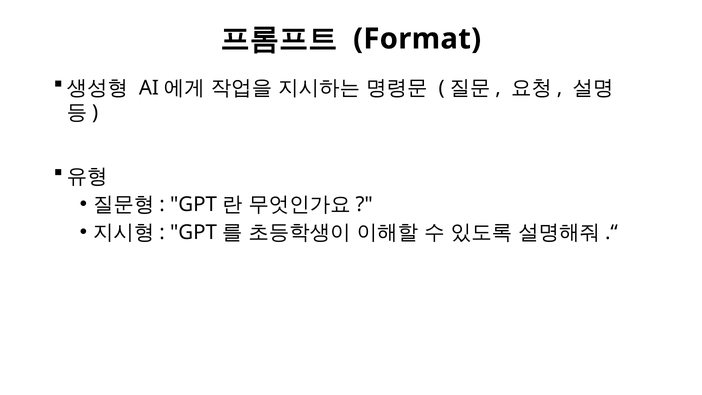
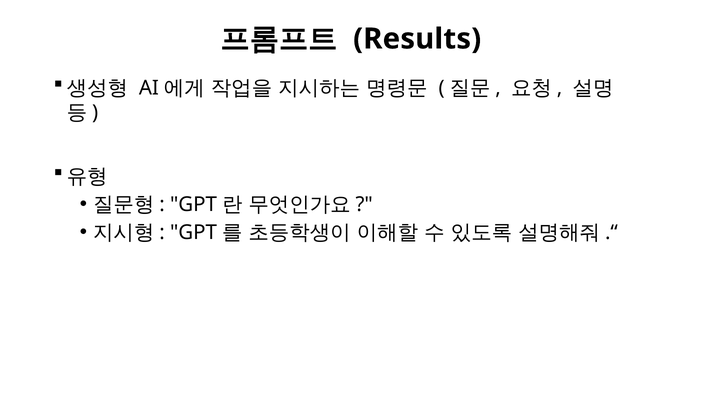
Format: Format -> Results
